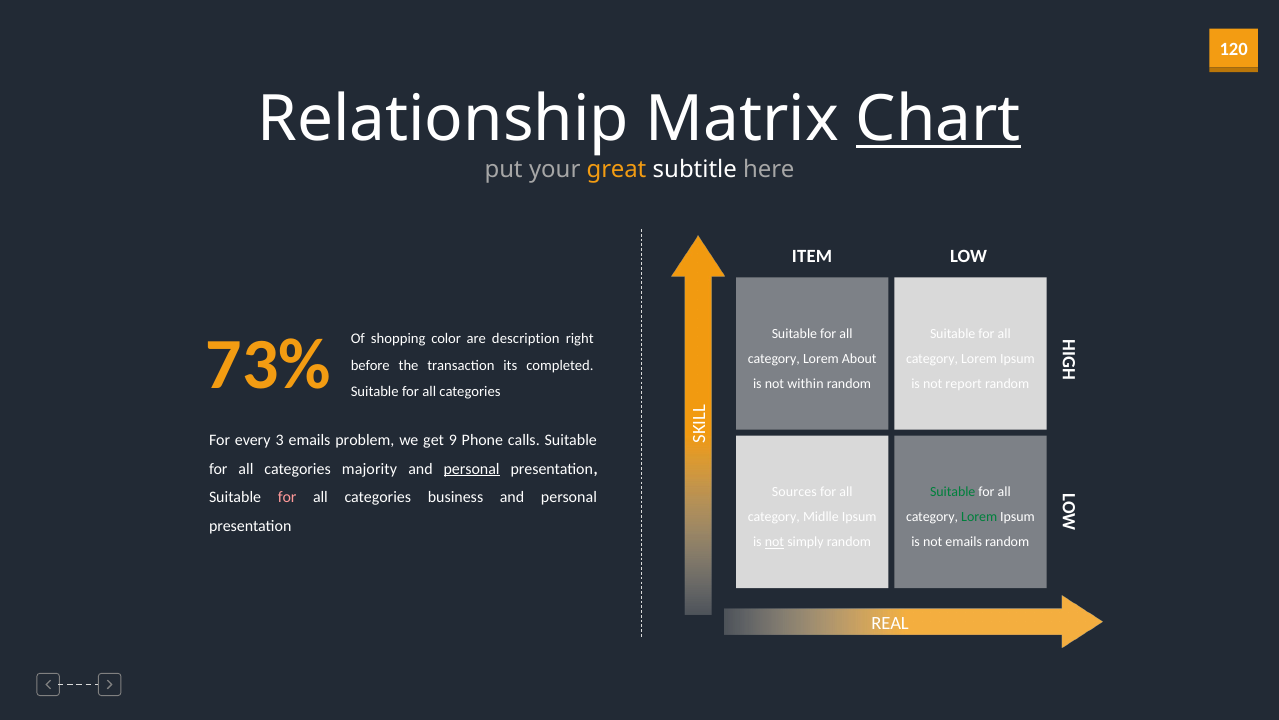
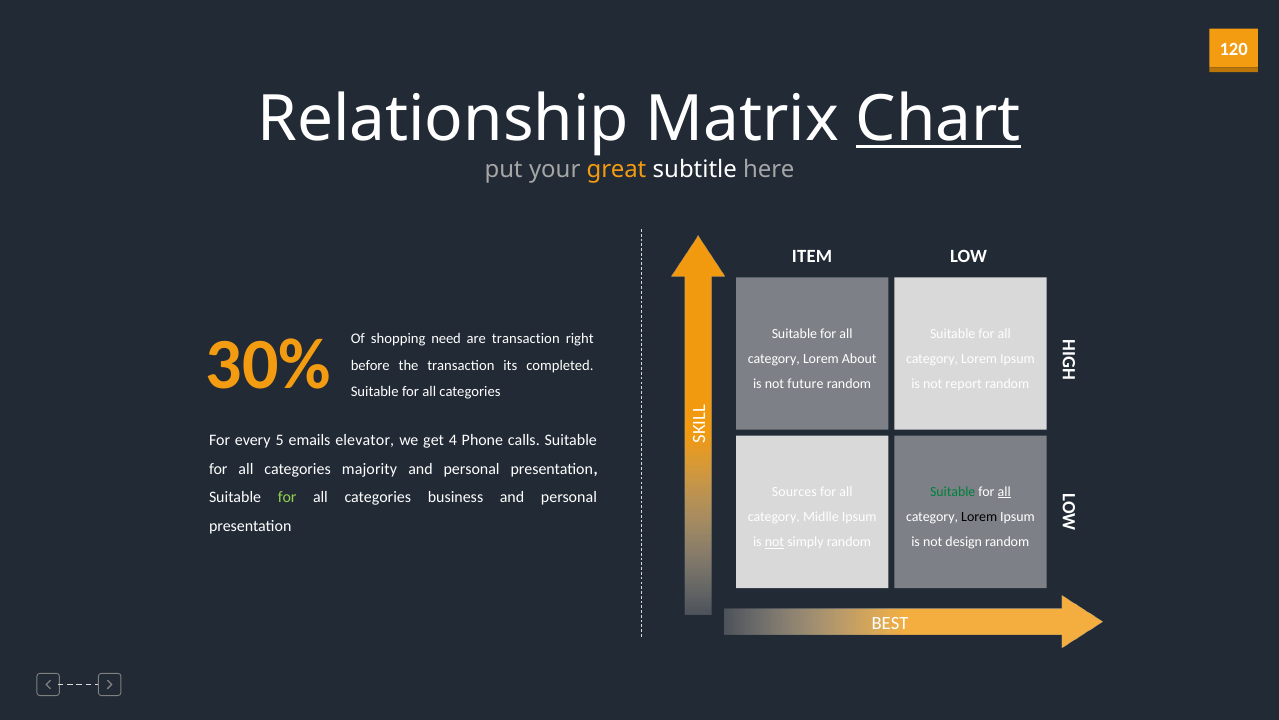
color: color -> need
are description: description -> transaction
73%: 73% -> 30%
within: within -> future
3: 3 -> 5
problem: problem -> elevator
9: 9 -> 4
personal at (472, 468) underline: present -> none
all at (1004, 491) underline: none -> present
for at (287, 497) colour: pink -> light green
Lorem at (979, 517) colour: green -> black
not emails: emails -> design
REAL: REAL -> BEST
